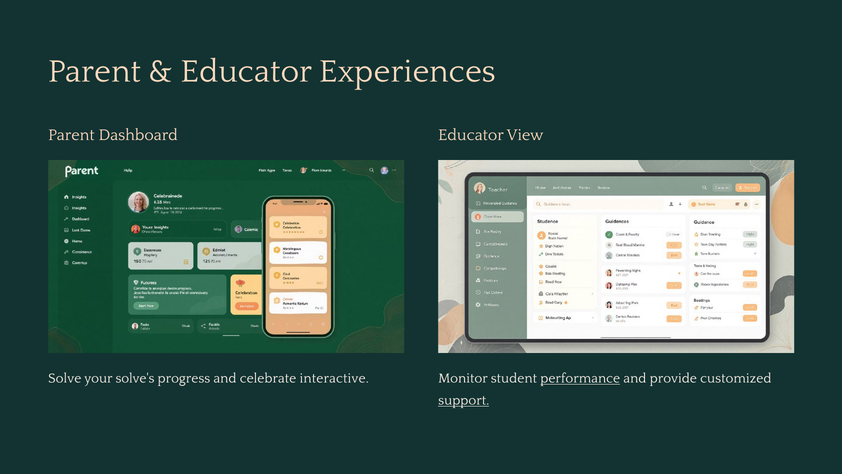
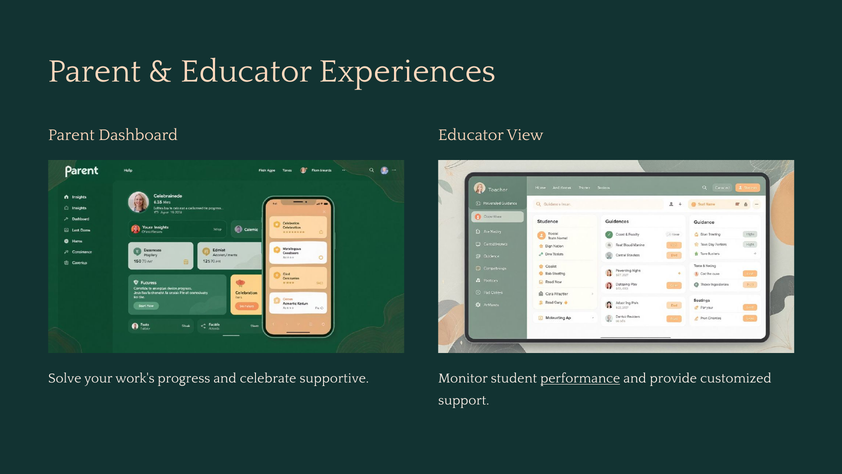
solve's: solve's -> work's
interactive: interactive -> supportive
support underline: present -> none
